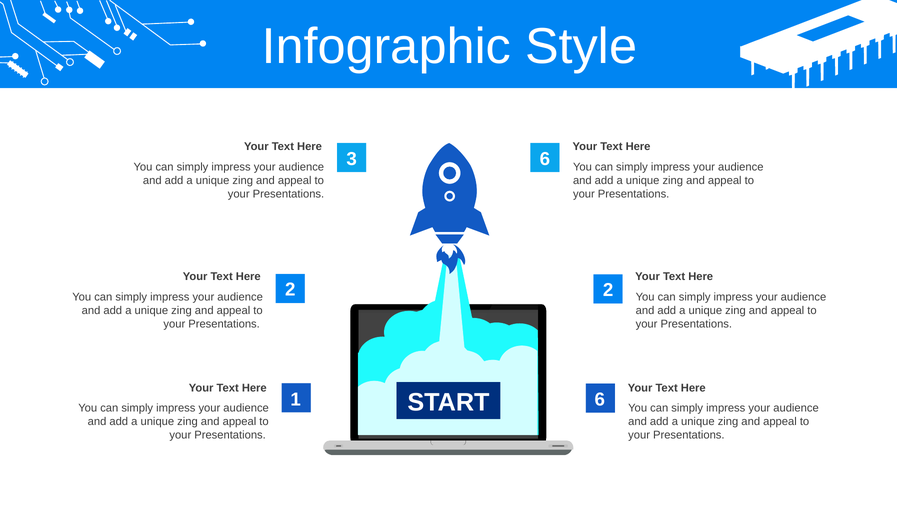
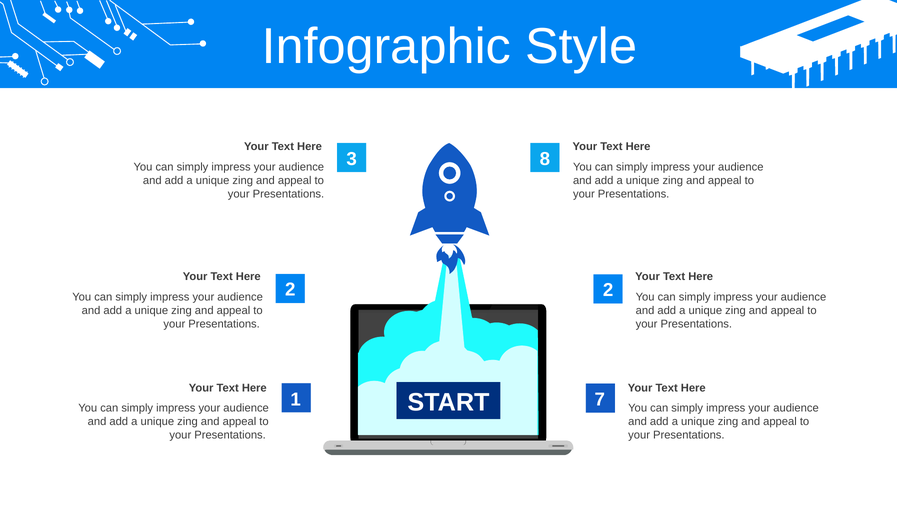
3 6: 6 -> 8
1 6: 6 -> 7
